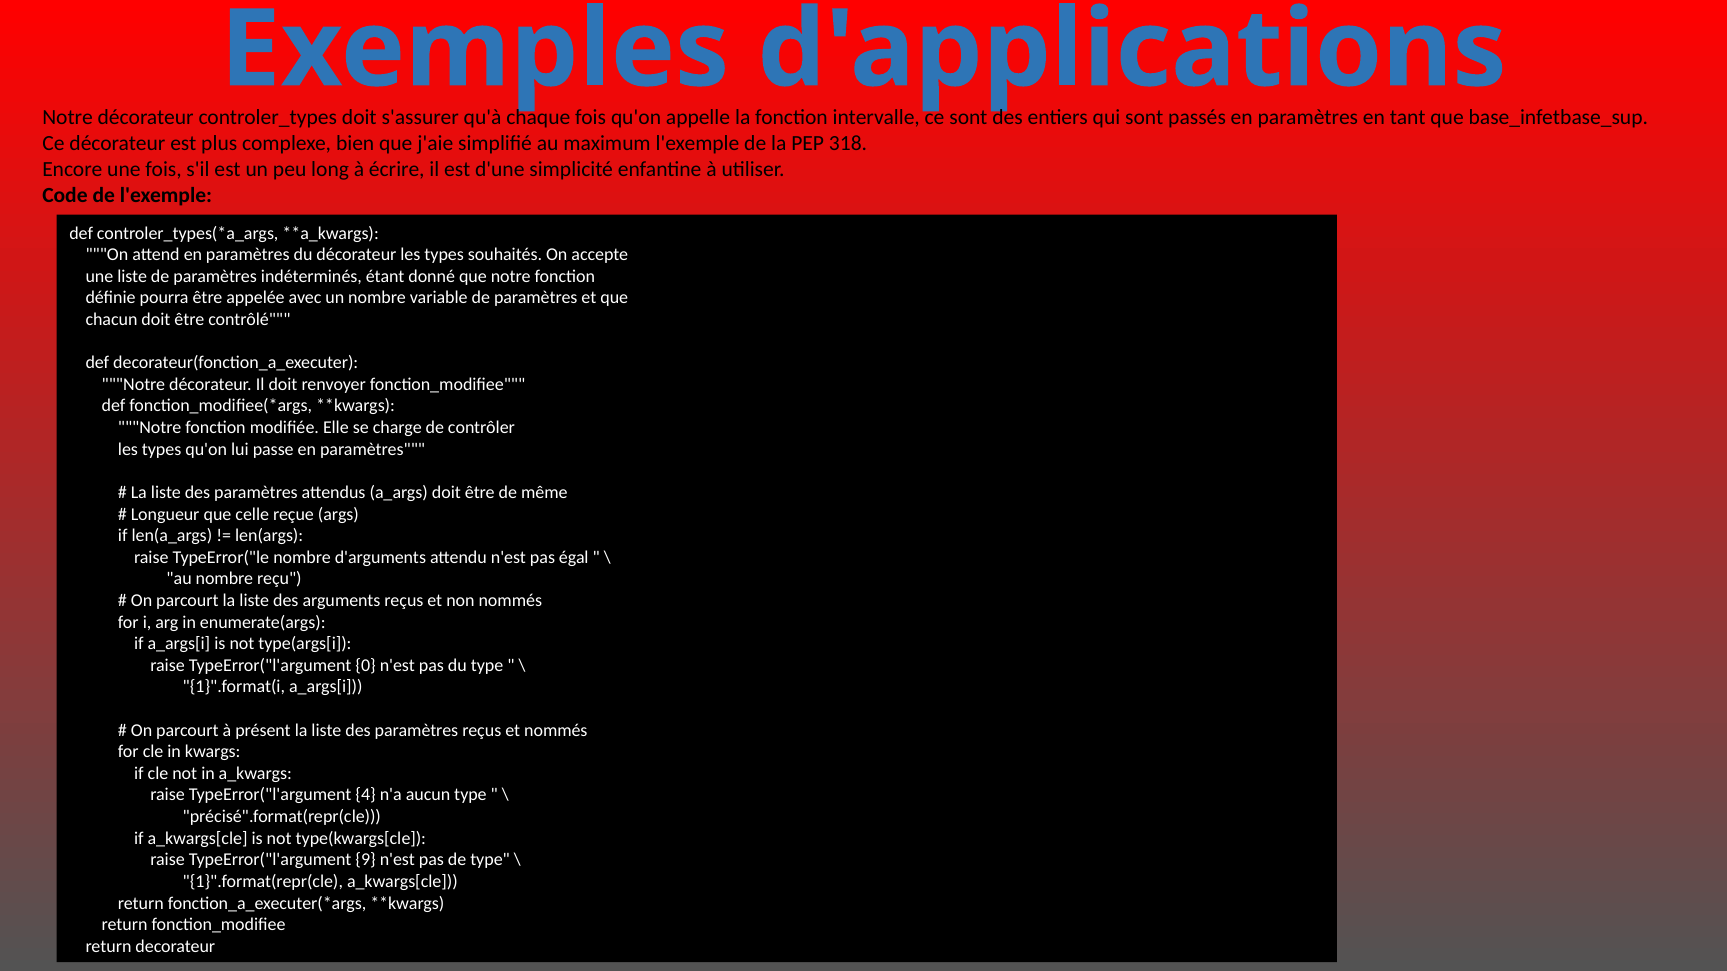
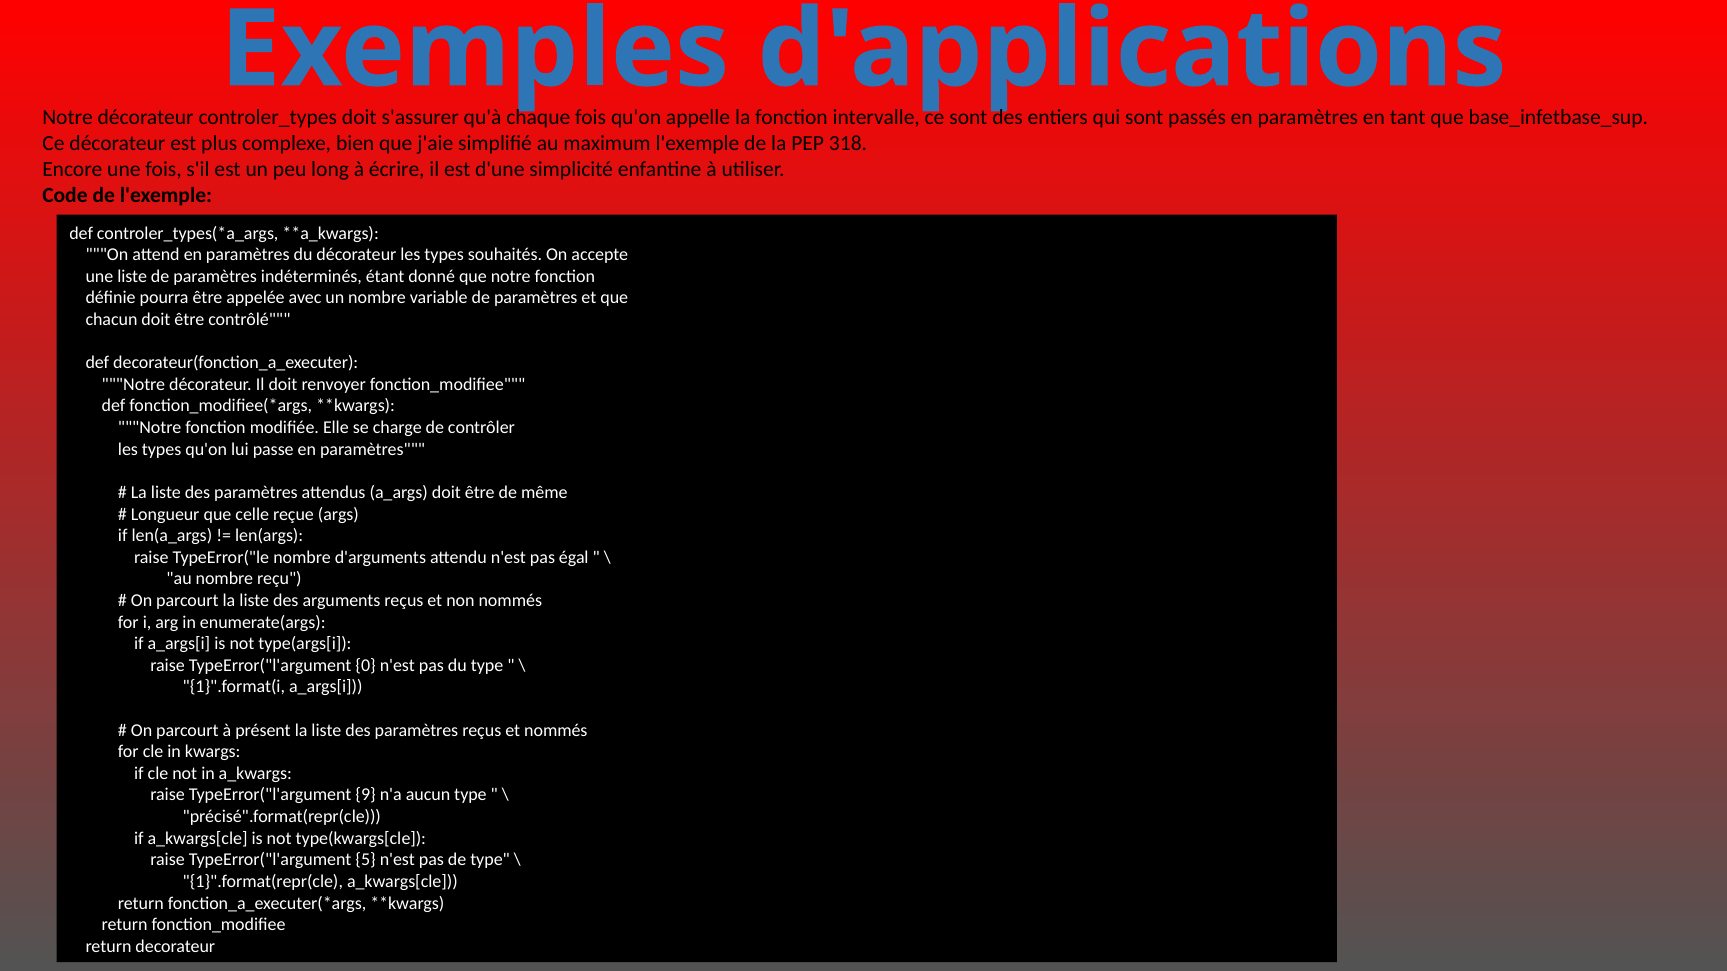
4: 4 -> 9
9: 9 -> 5
